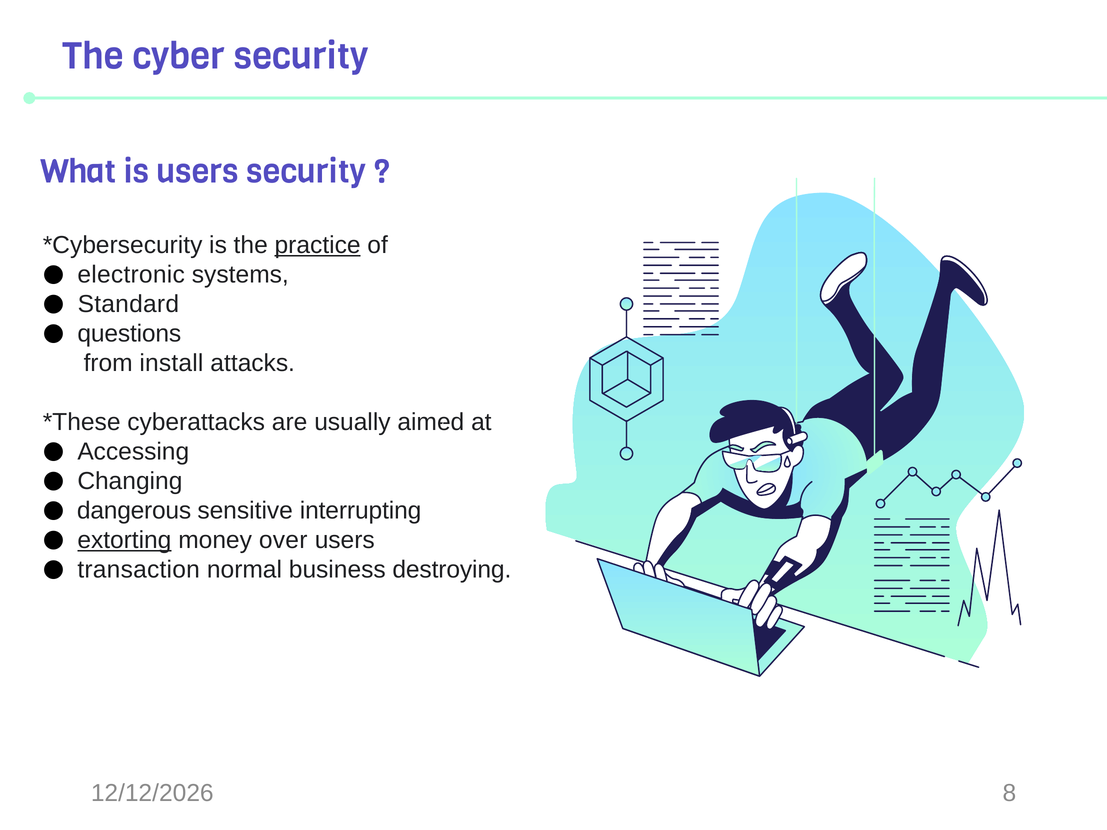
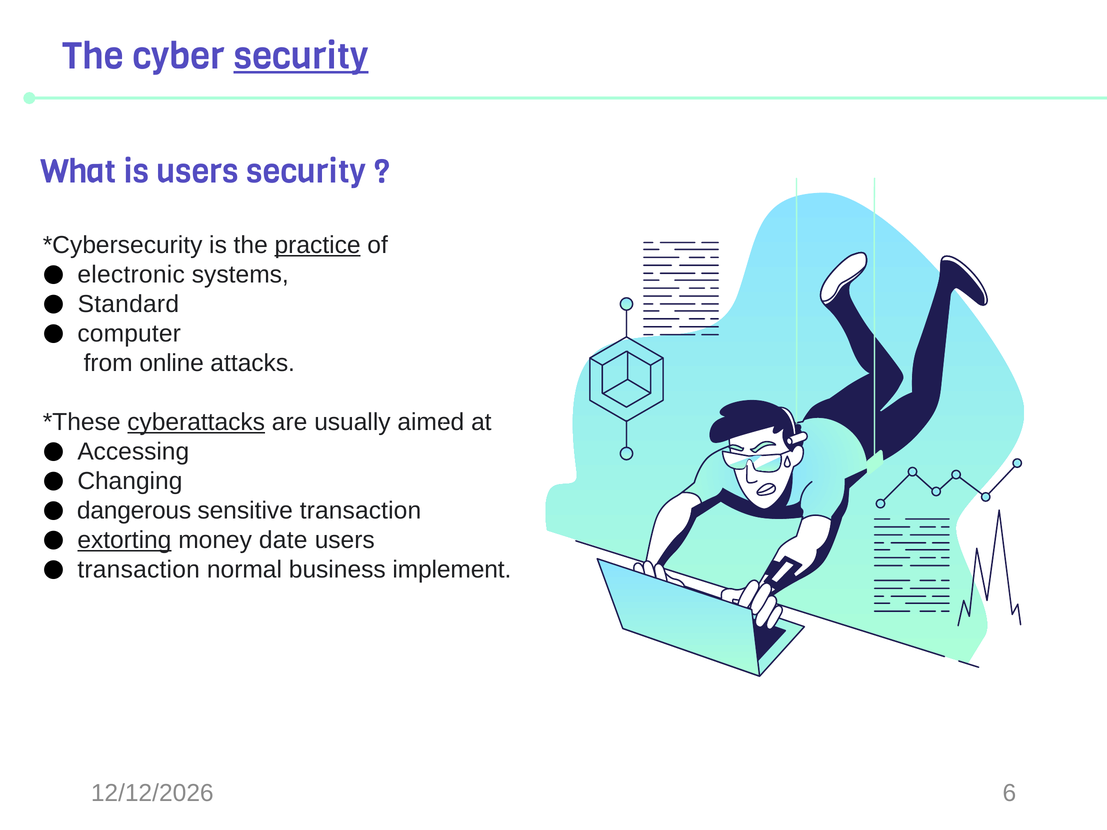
security at (301, 56) underline: none -> present
questions: questions -> computer
install: install -> online
cyberattacks underline: none -> present
sensitive interrupting: interrupting -> transaction
over: over -> date
destroying: destroying -> implement
8: 8 -> 6
